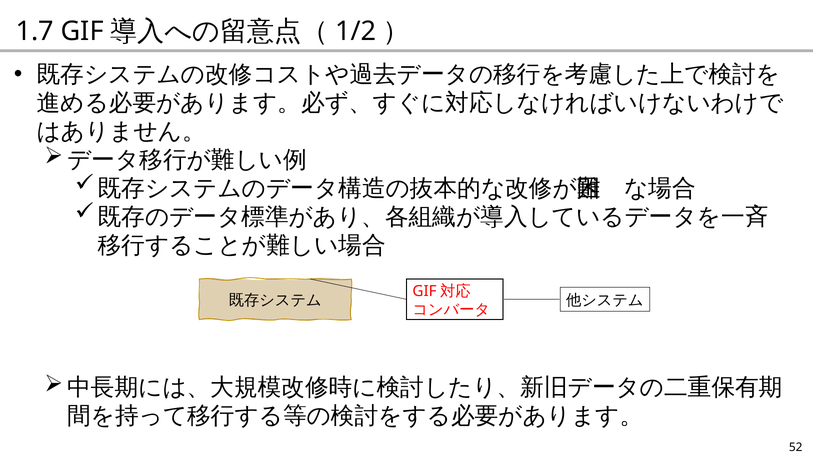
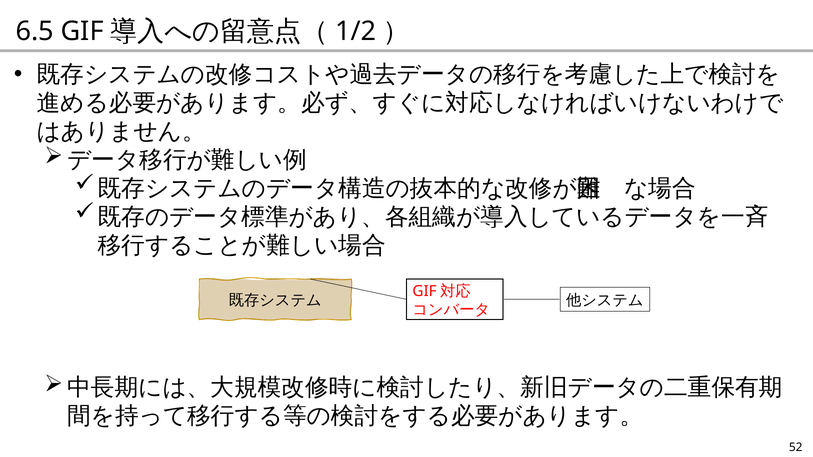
1.7: 1.7 -> 6.5
